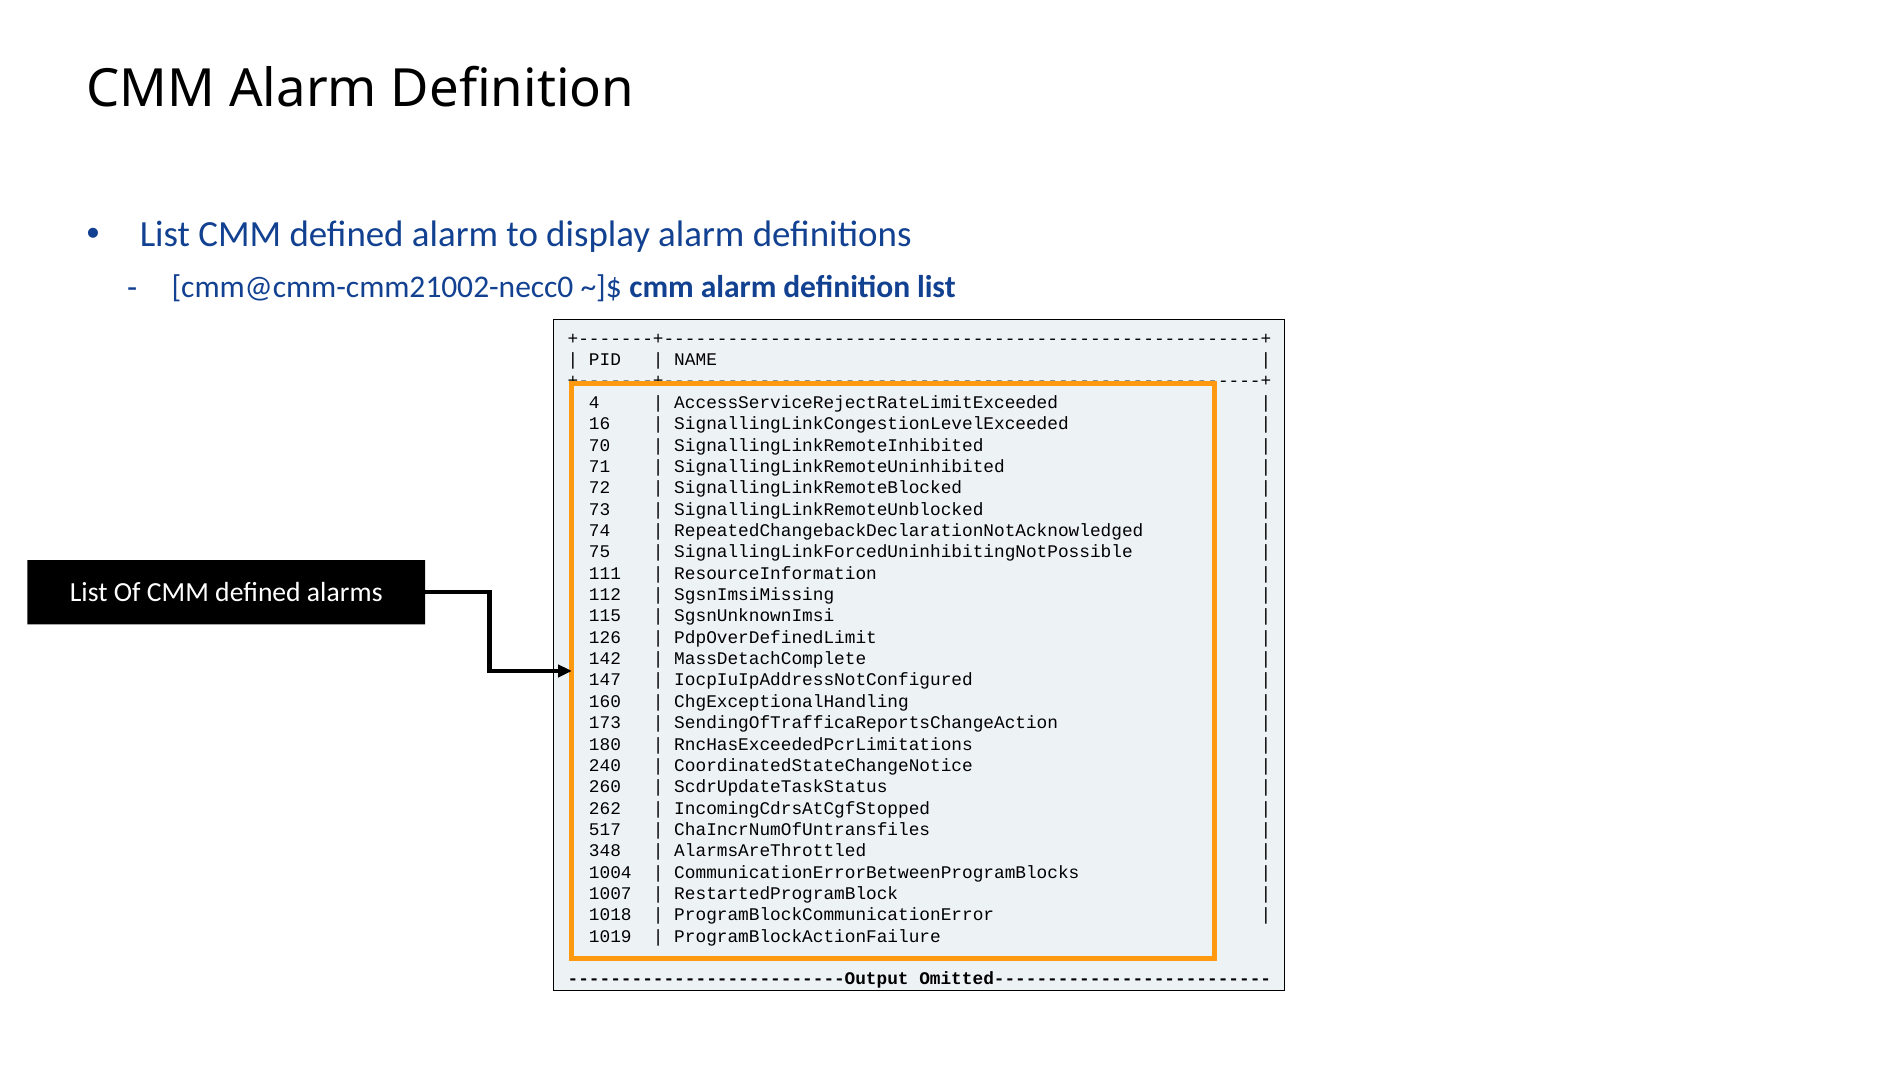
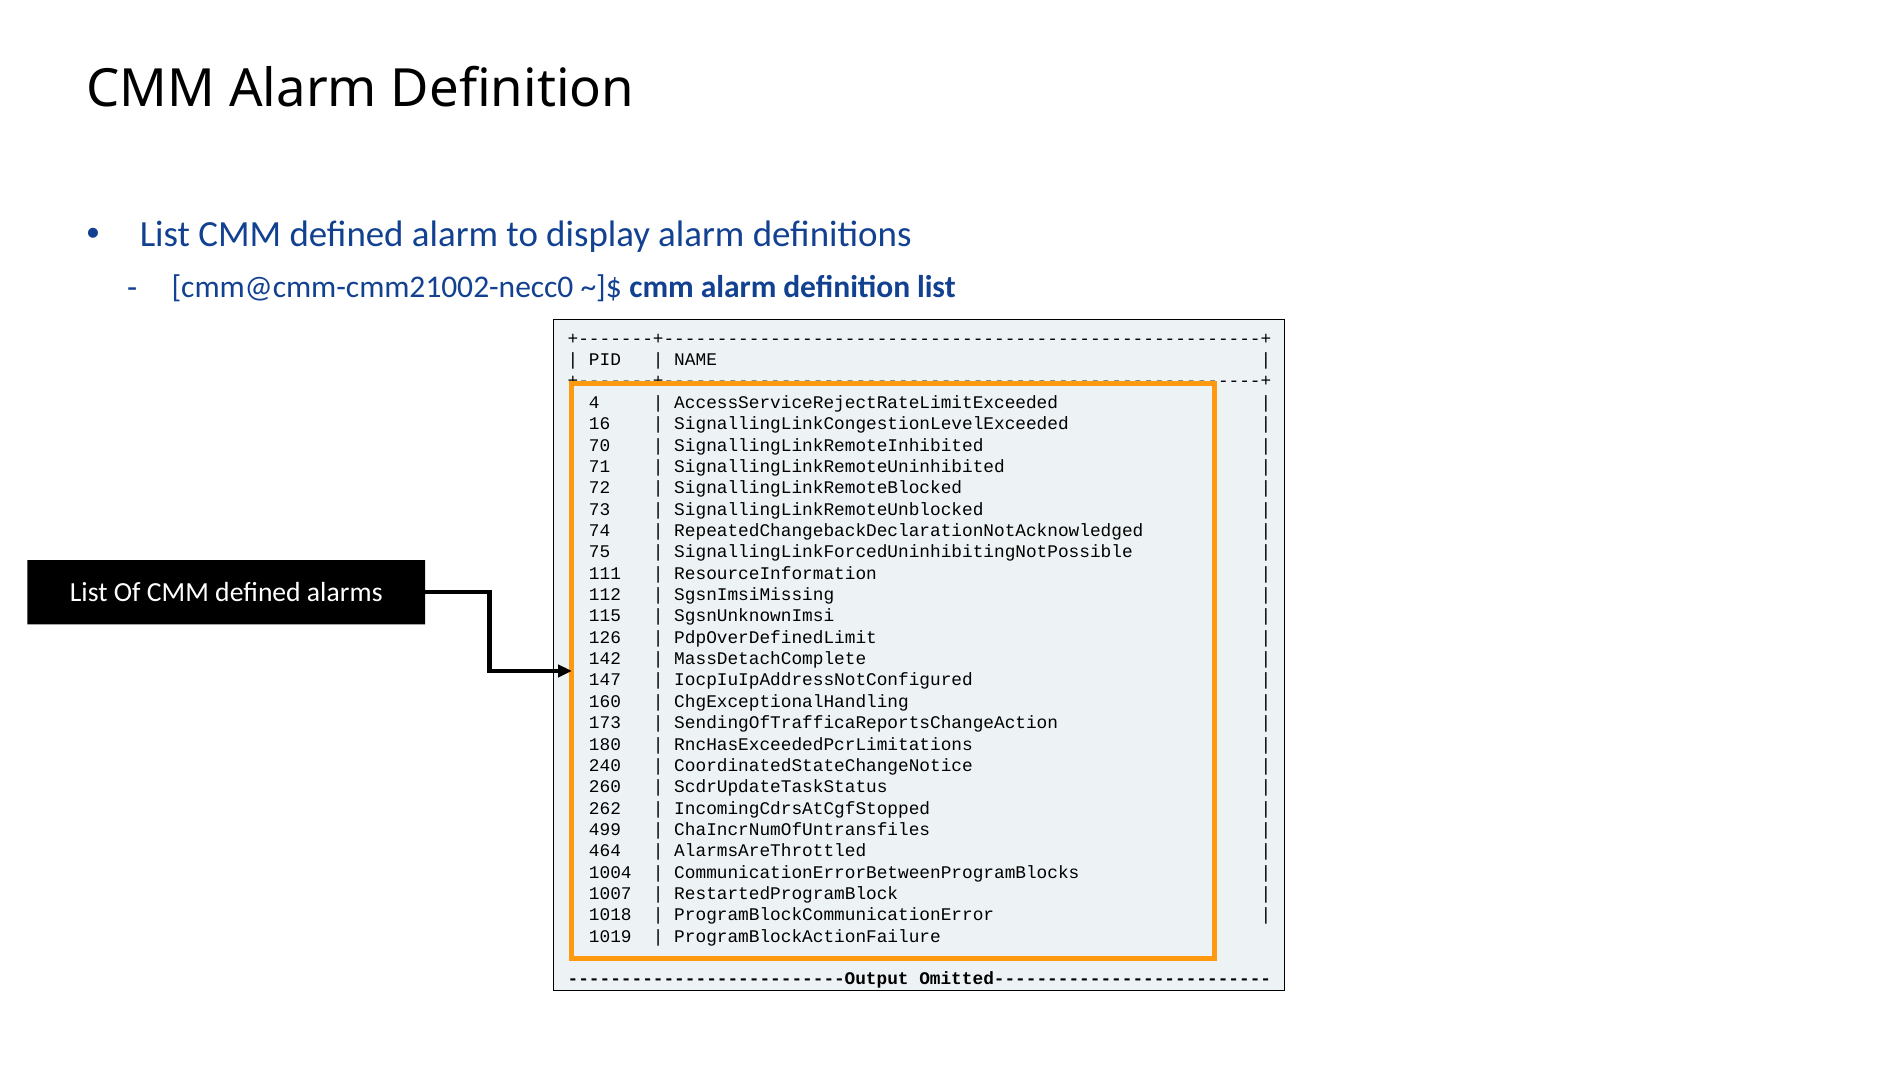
517: 517 -> 499
348: 348 -> 464
